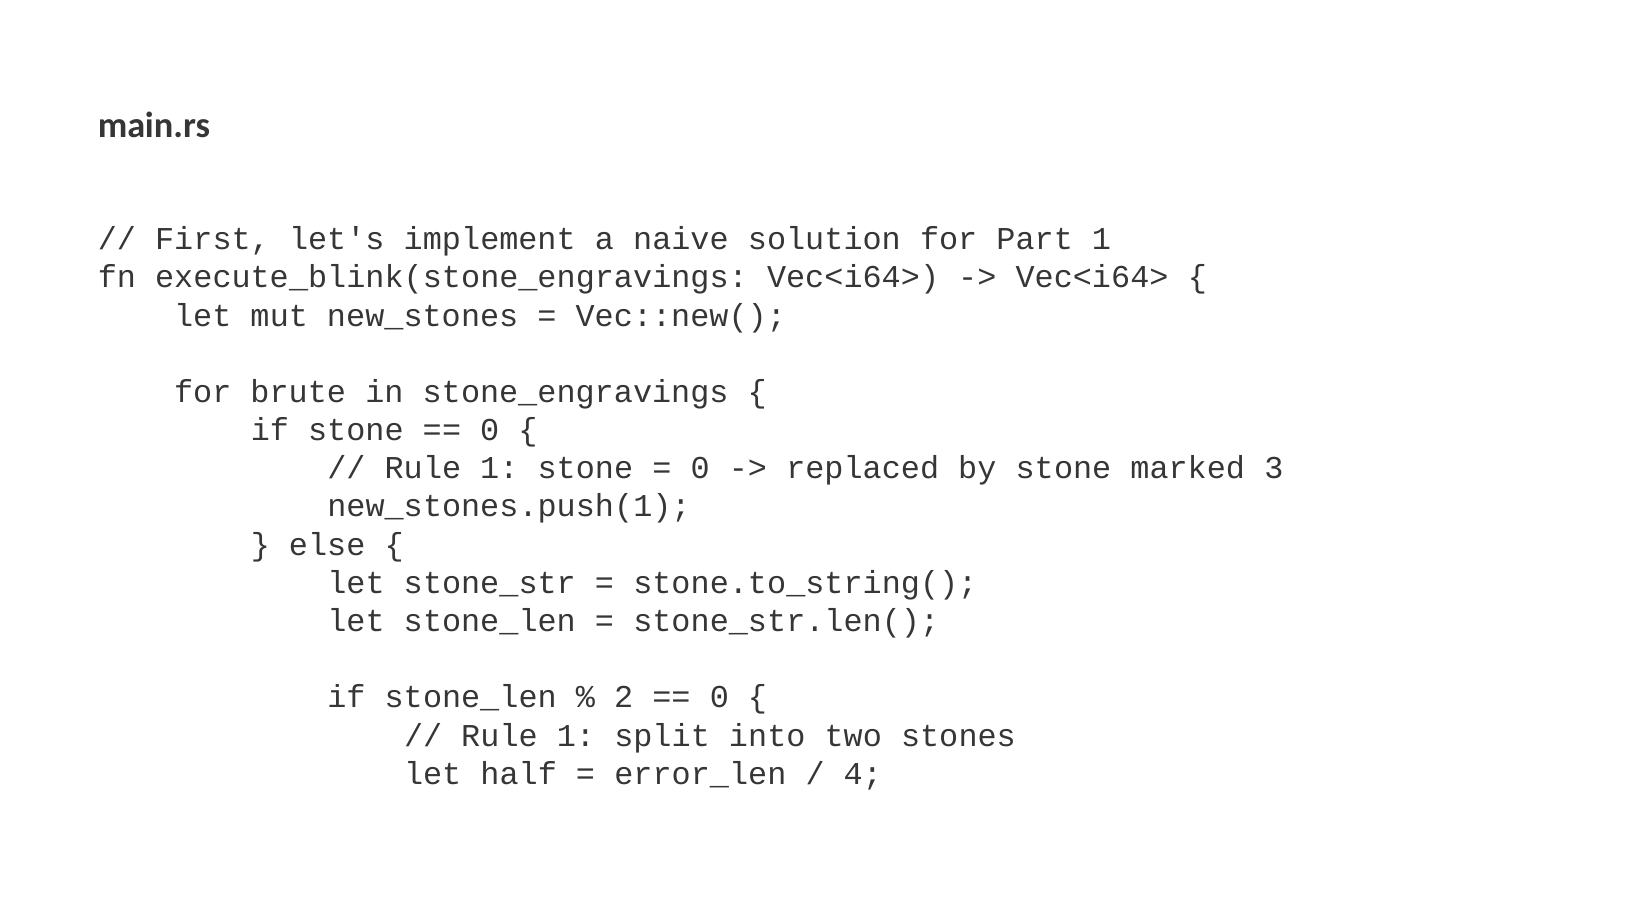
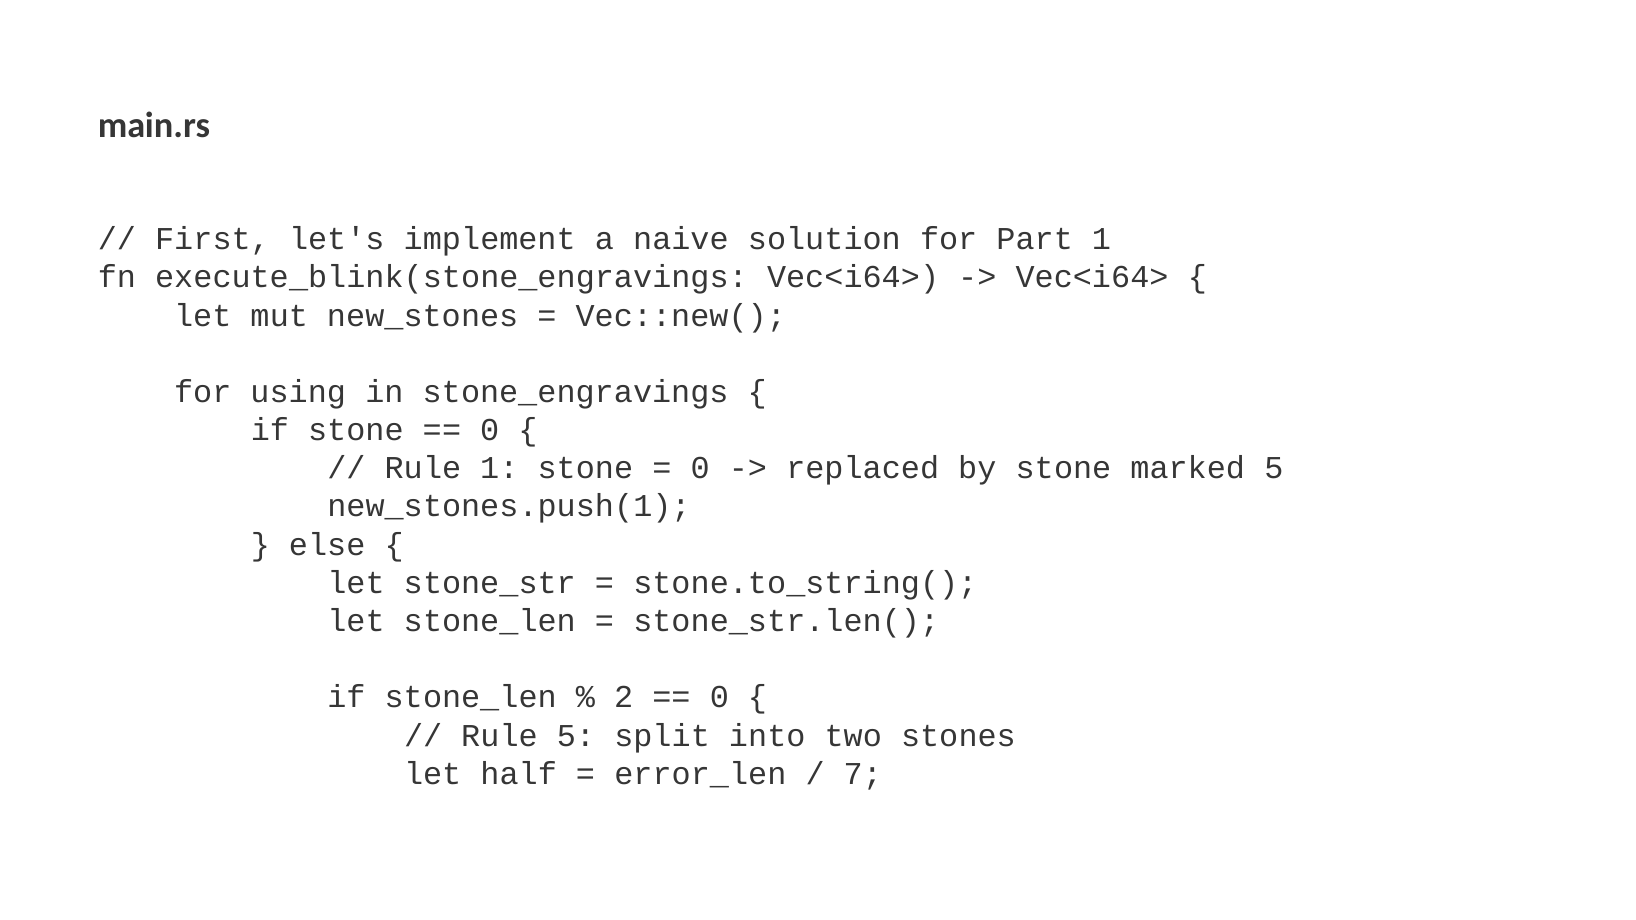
brute: brute -> using
marked 3: 3 -> 5
1 at (576, 736): 1 -> 5
4: 4 -> 7
